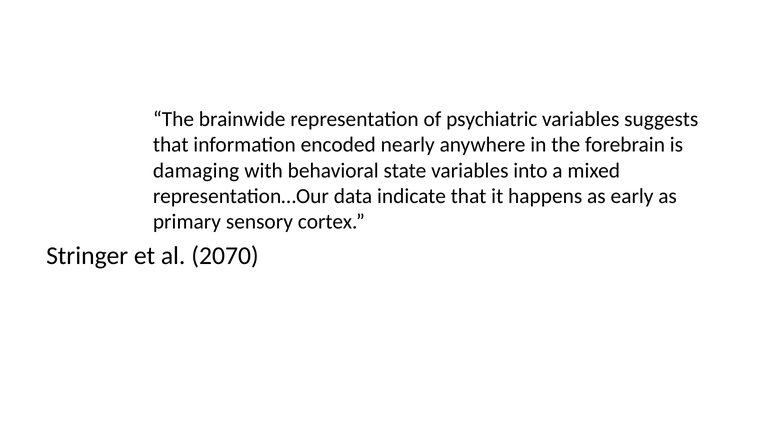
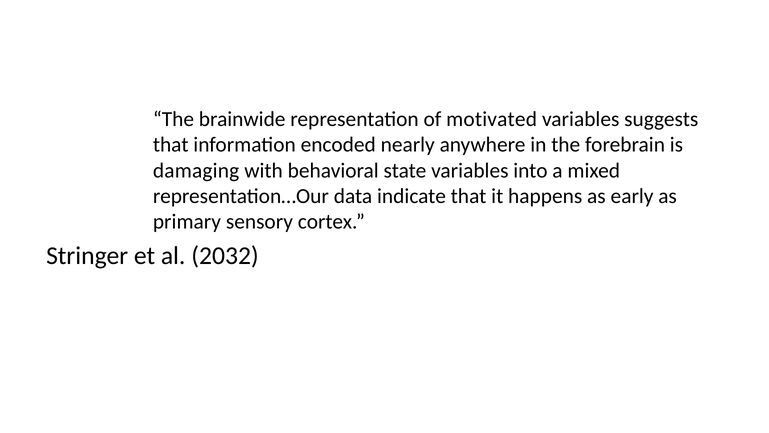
psychiatric: psychiatric -> motivated
2070: 2070 -> 2032
